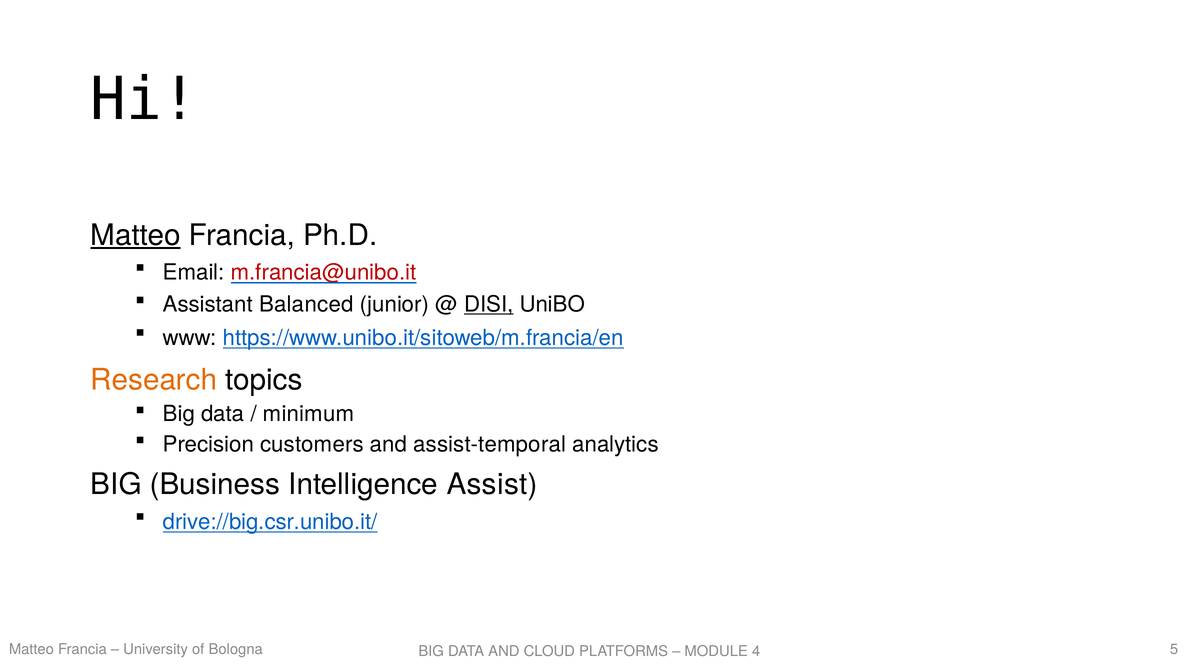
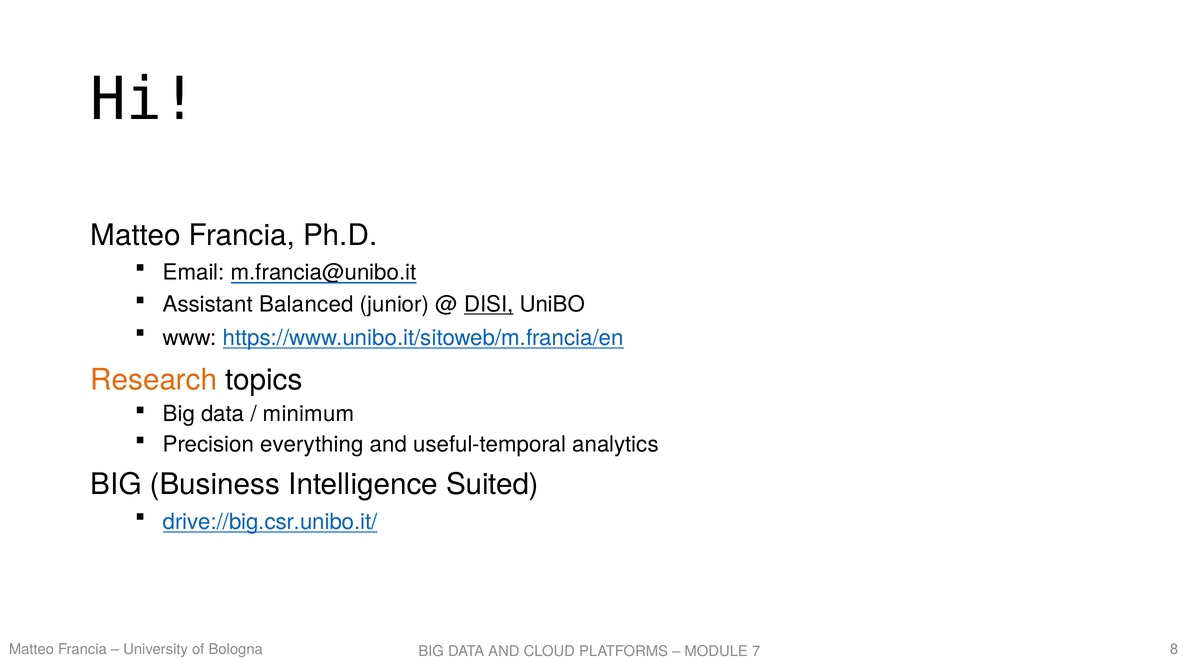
Matteo at (136, 235) underline: present -> none
m.francia@unibo.it colour: red -> black
customers: customers -> everything
assist-temporal: assist-temporal -> useful-temporal
Assist: Assist -> Suited
5: 5 -> 8
4: 4 -> 7
